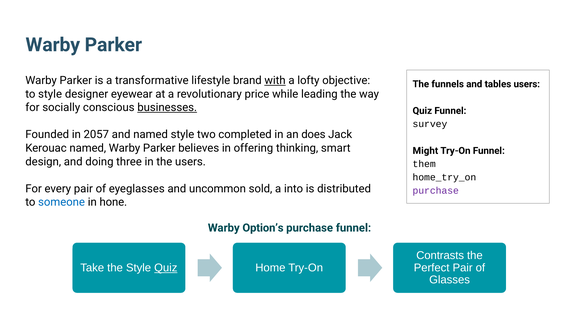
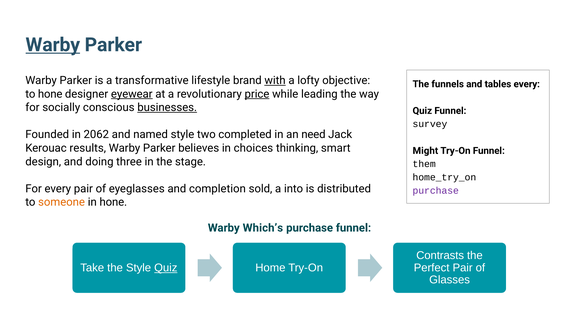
Warby at (53, 45) underline: none -> present
tables users: users -> every
to style: style -> hone
eyewear underline: none -> present
price underline: none -> present
2057: 2057 -> 2062
does: does -> need
Kerouac named: named -> results
offering: offering -> choices
the users: users -> stage
uncommon: uncommon -> completion
someone colour: blue -> orange
Option’s: Option’s -> Which’s
